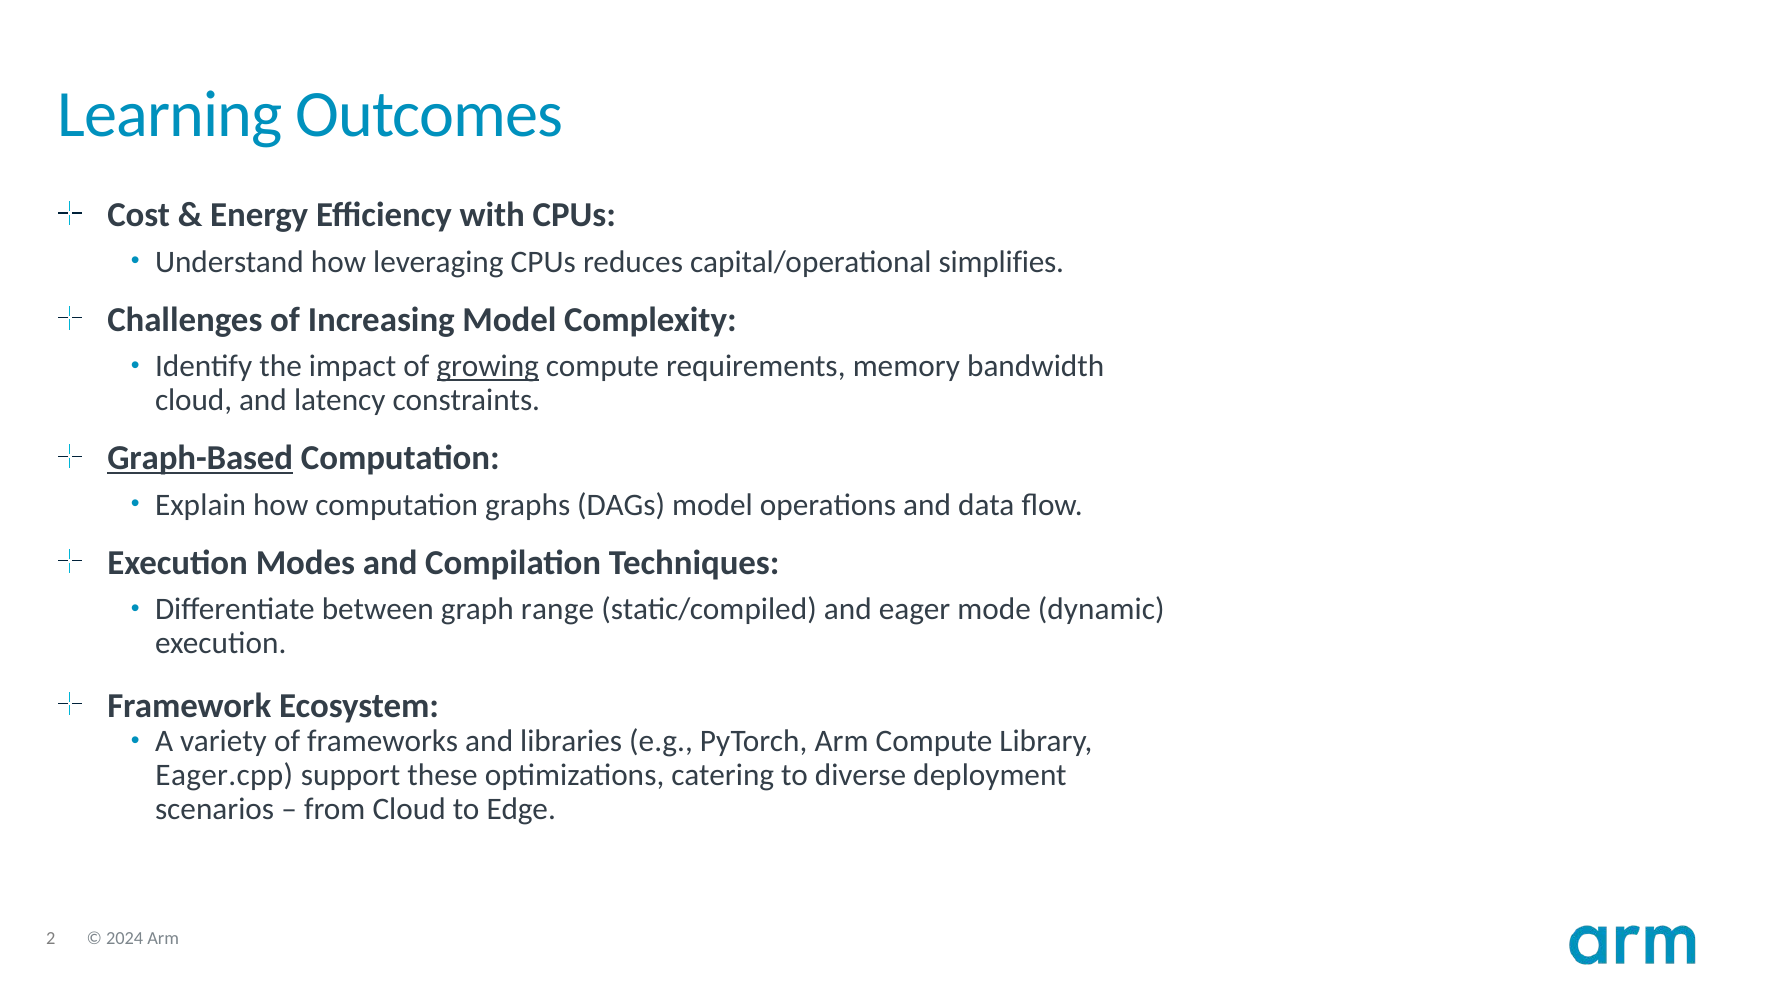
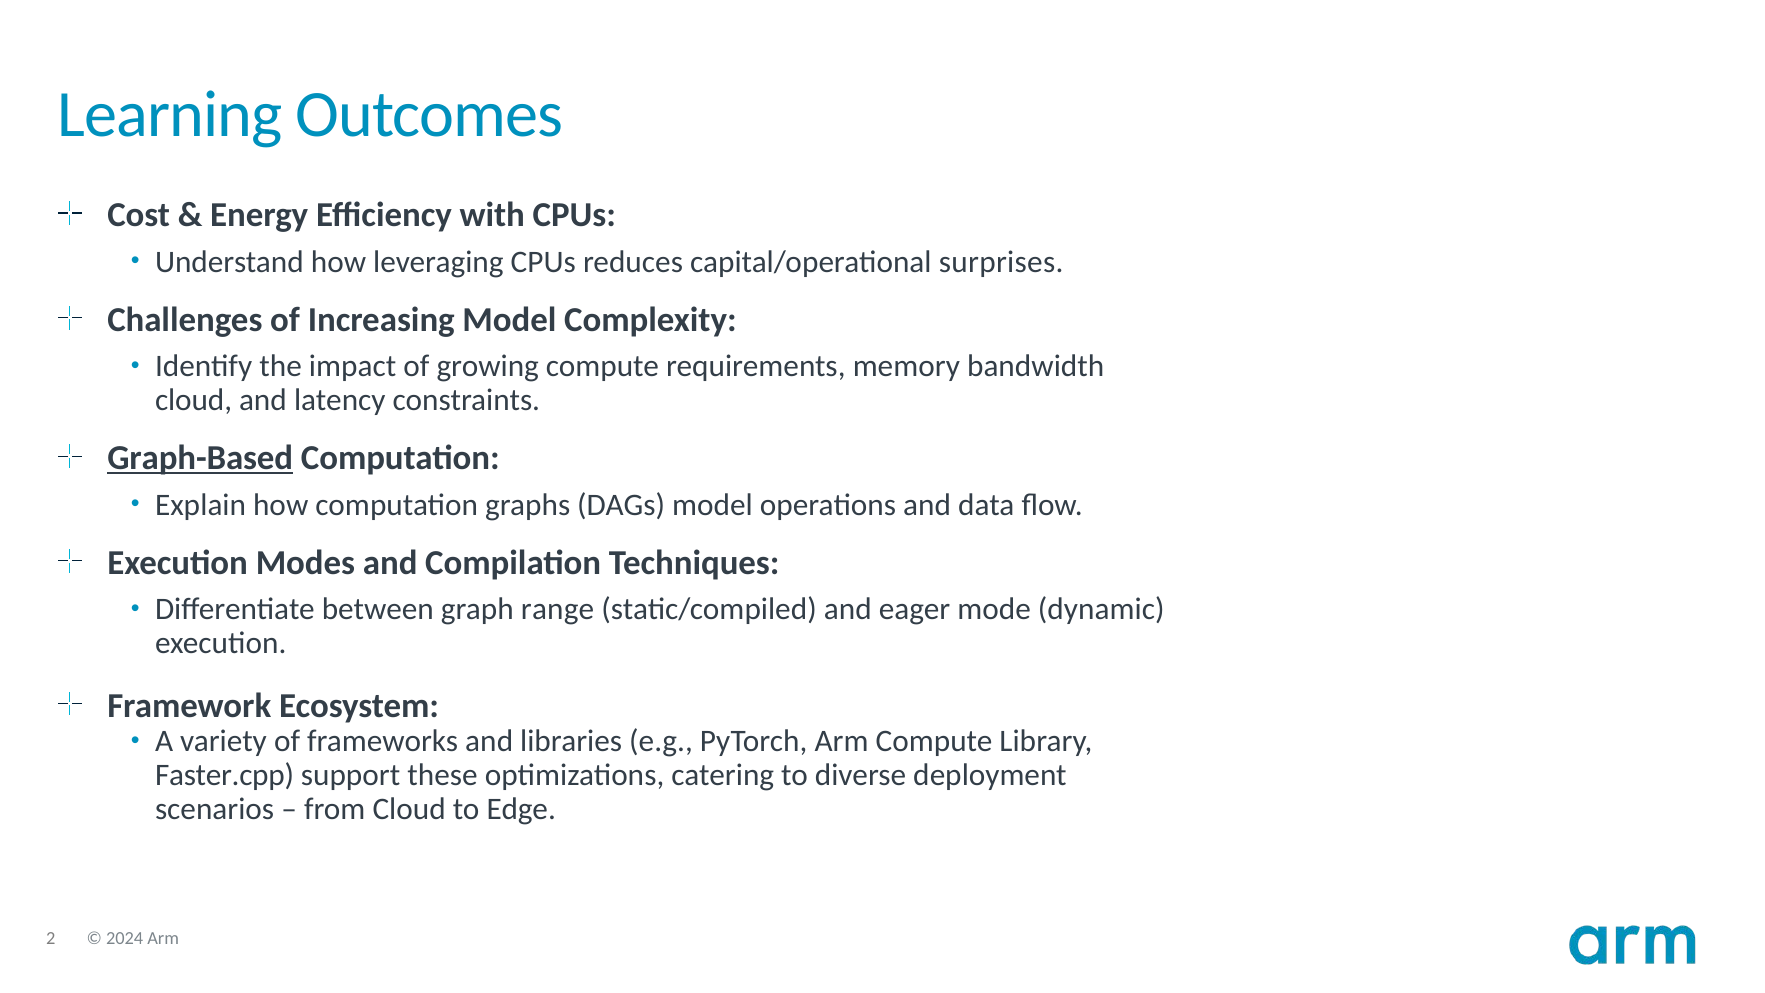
simplifies: simplifies -> surprises
growing underline: present -> none
Eager.cpp: Eager.cpp -> Faster.cpp
